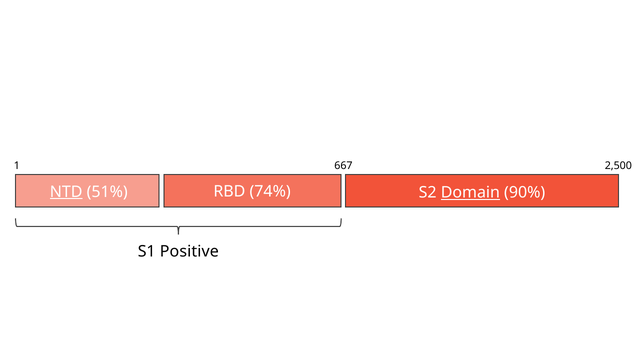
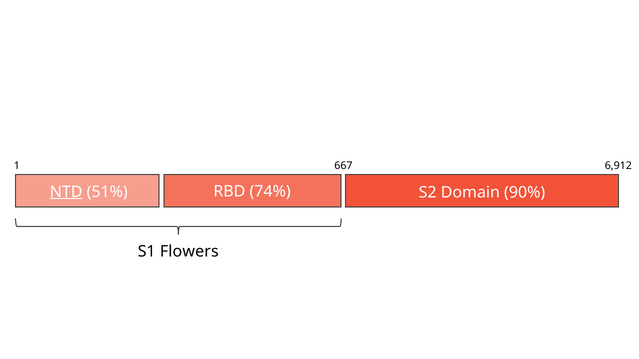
2,500: 2,500 -> 6,912
Domain underline: present -> none
Positive: Positive -> Flowers
